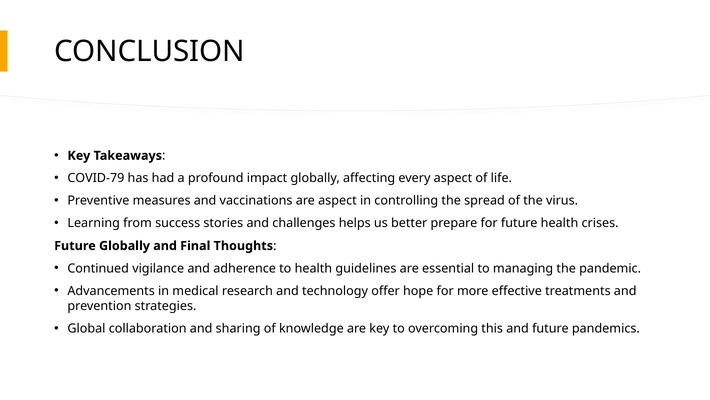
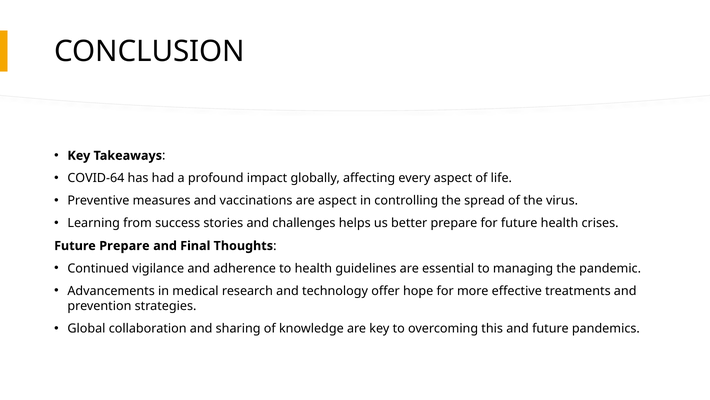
COVID-79: COVID-79 -> COVID-64
Future Globally: Globally -> Prepare
